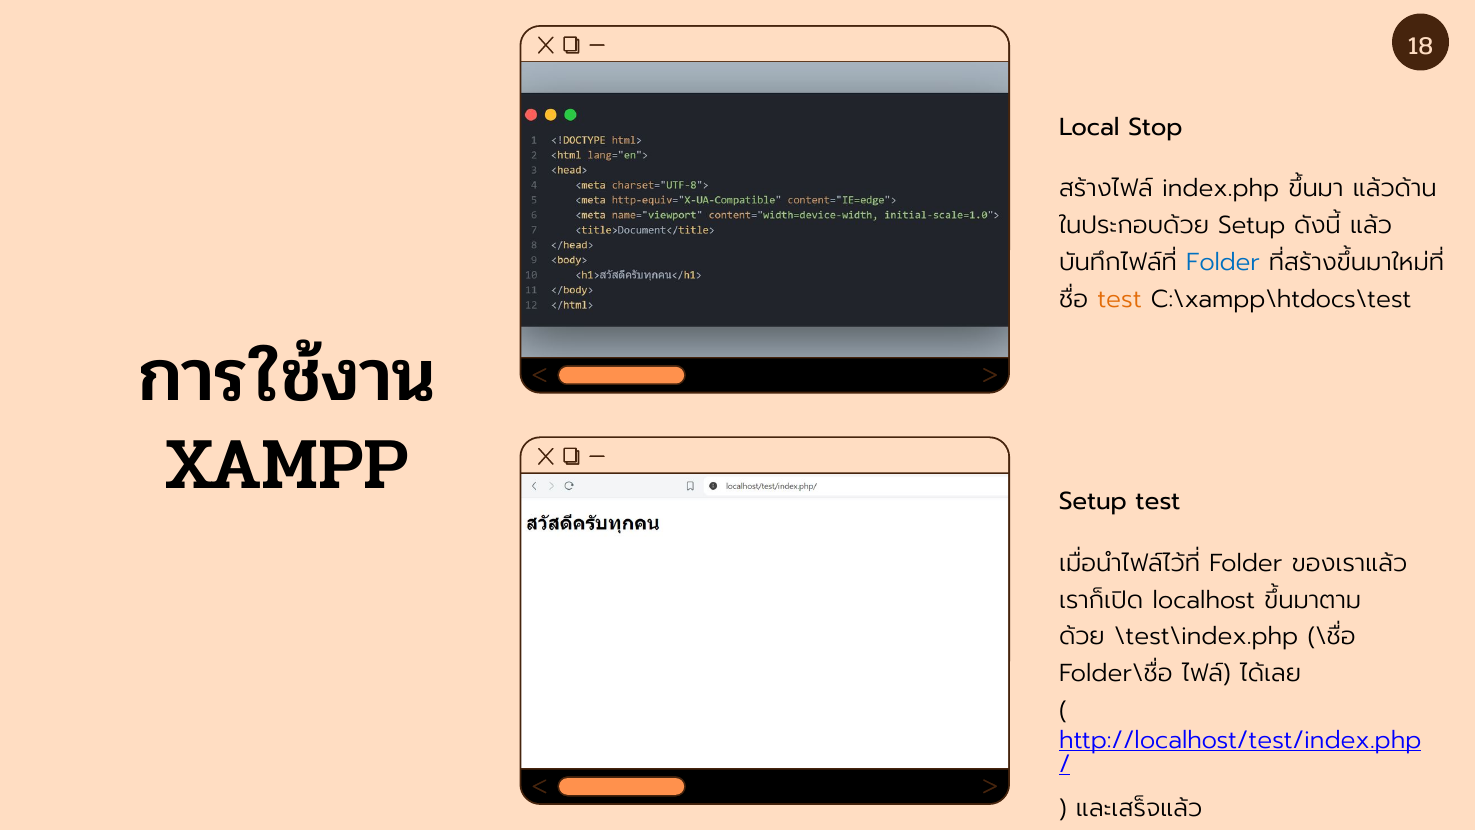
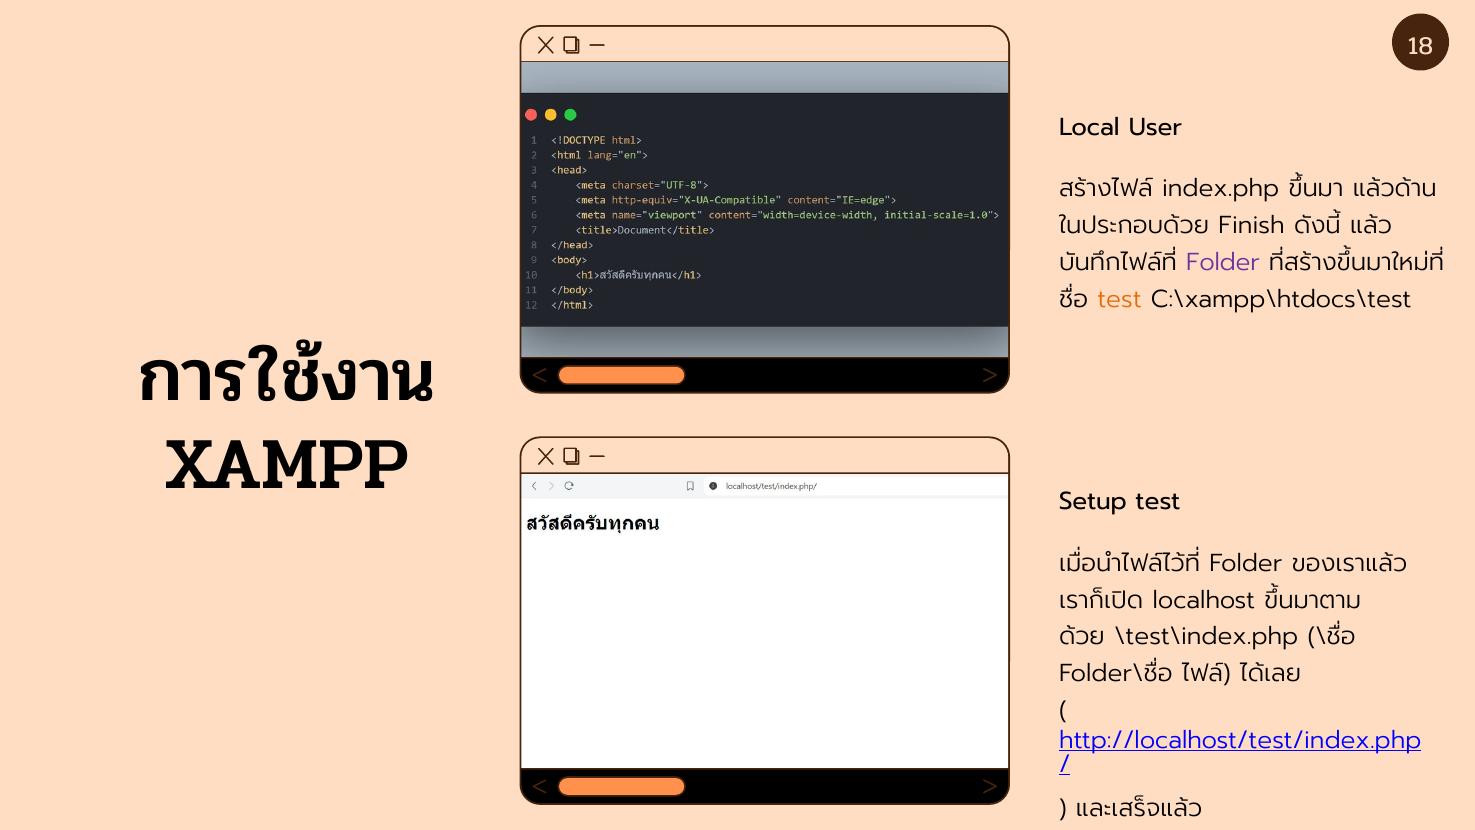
Stop: Stop -> User
Setup at (1252, 225): Setup -> Finish
Folder at (1223, 262) colour: blue -> purple
